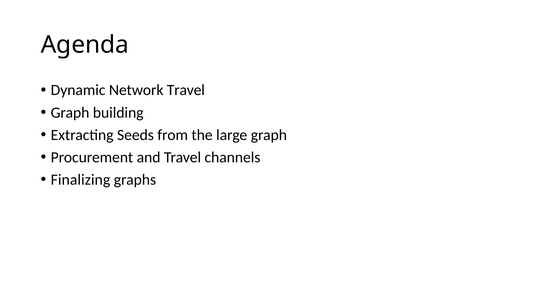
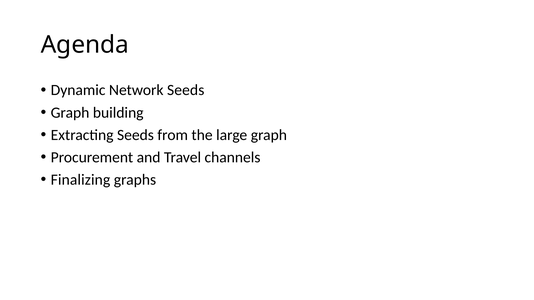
Network Travel: Travel -> Seeds
